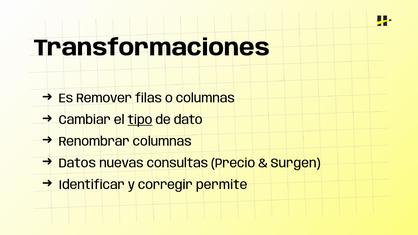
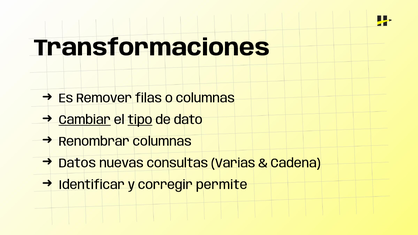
Cambiar underline: none -> present
Precio: Precio -> Varias
Surgen: Surgen -> Cadena
